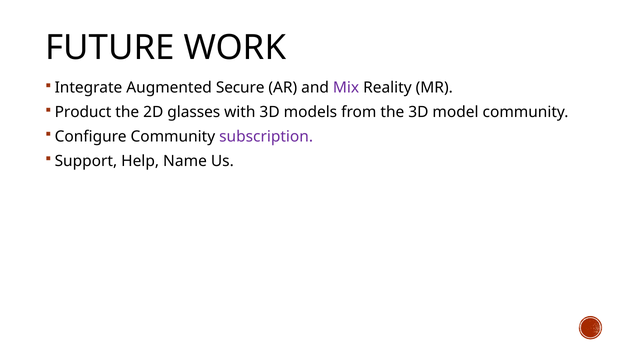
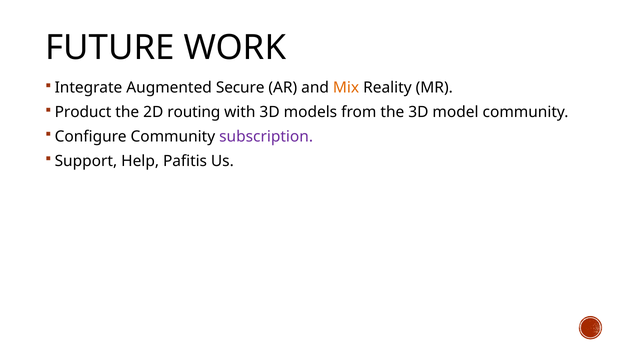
Mix colour: purple -> orange
glasses: glasses -> routing
Name: Name -> Pafitis
